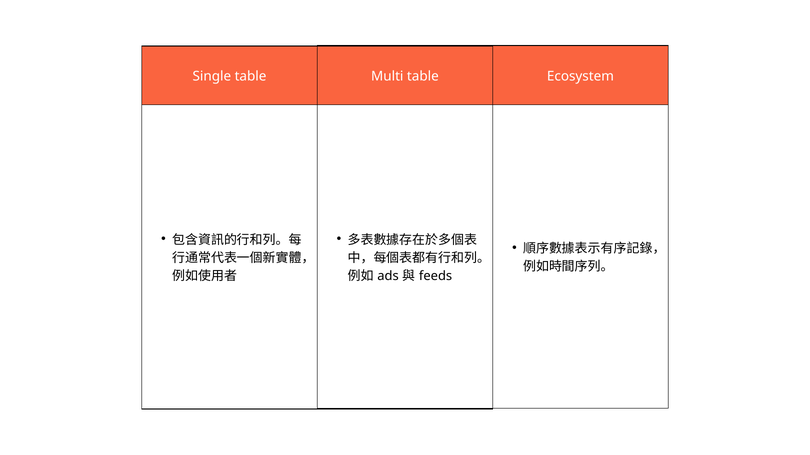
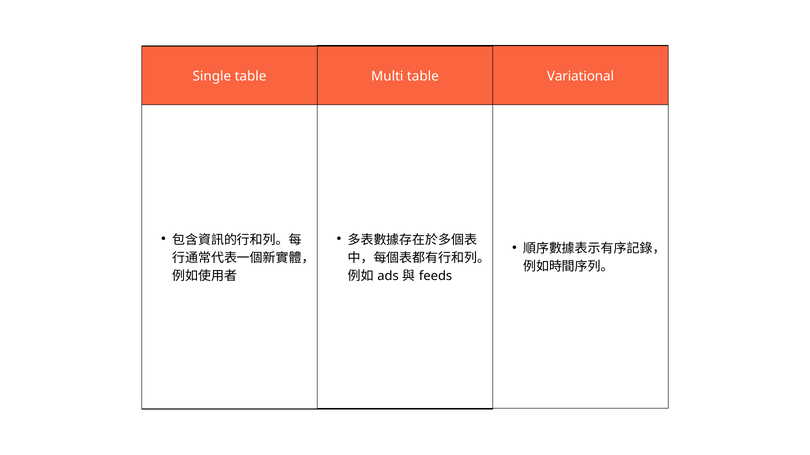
Ecosystem: Ecosystem -> Variational
